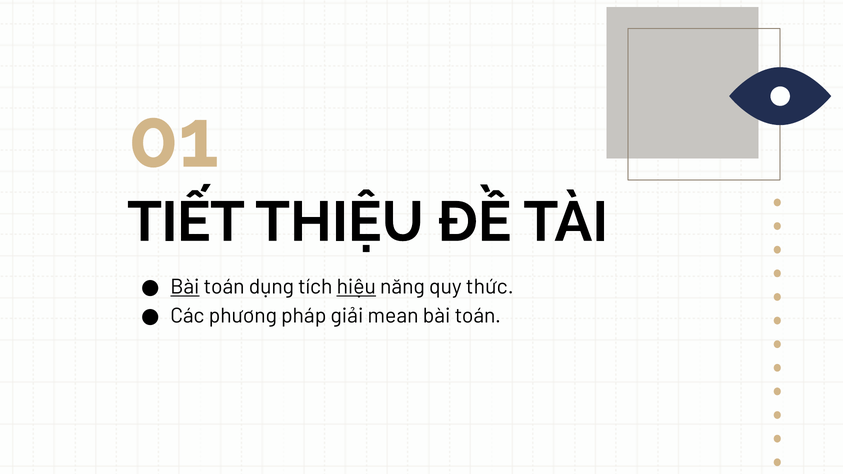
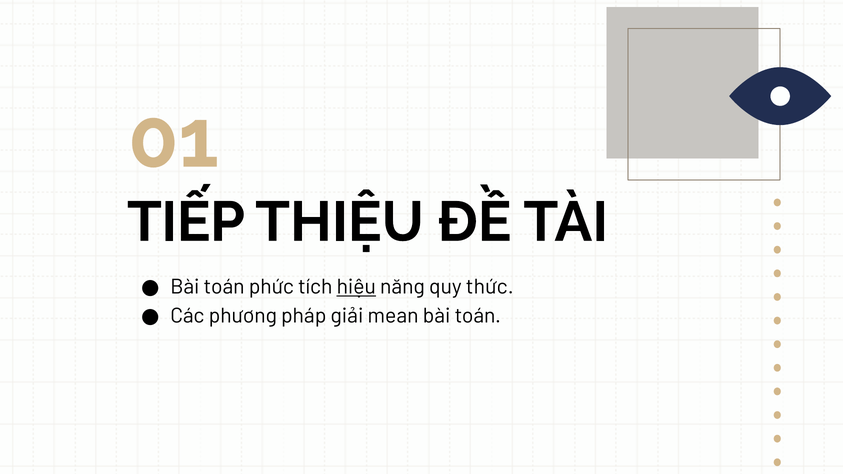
TIẾT: TIẾT -> TIẾP
Bài at (185, 287) underline: present -> none
dụng: dụng -> phức
